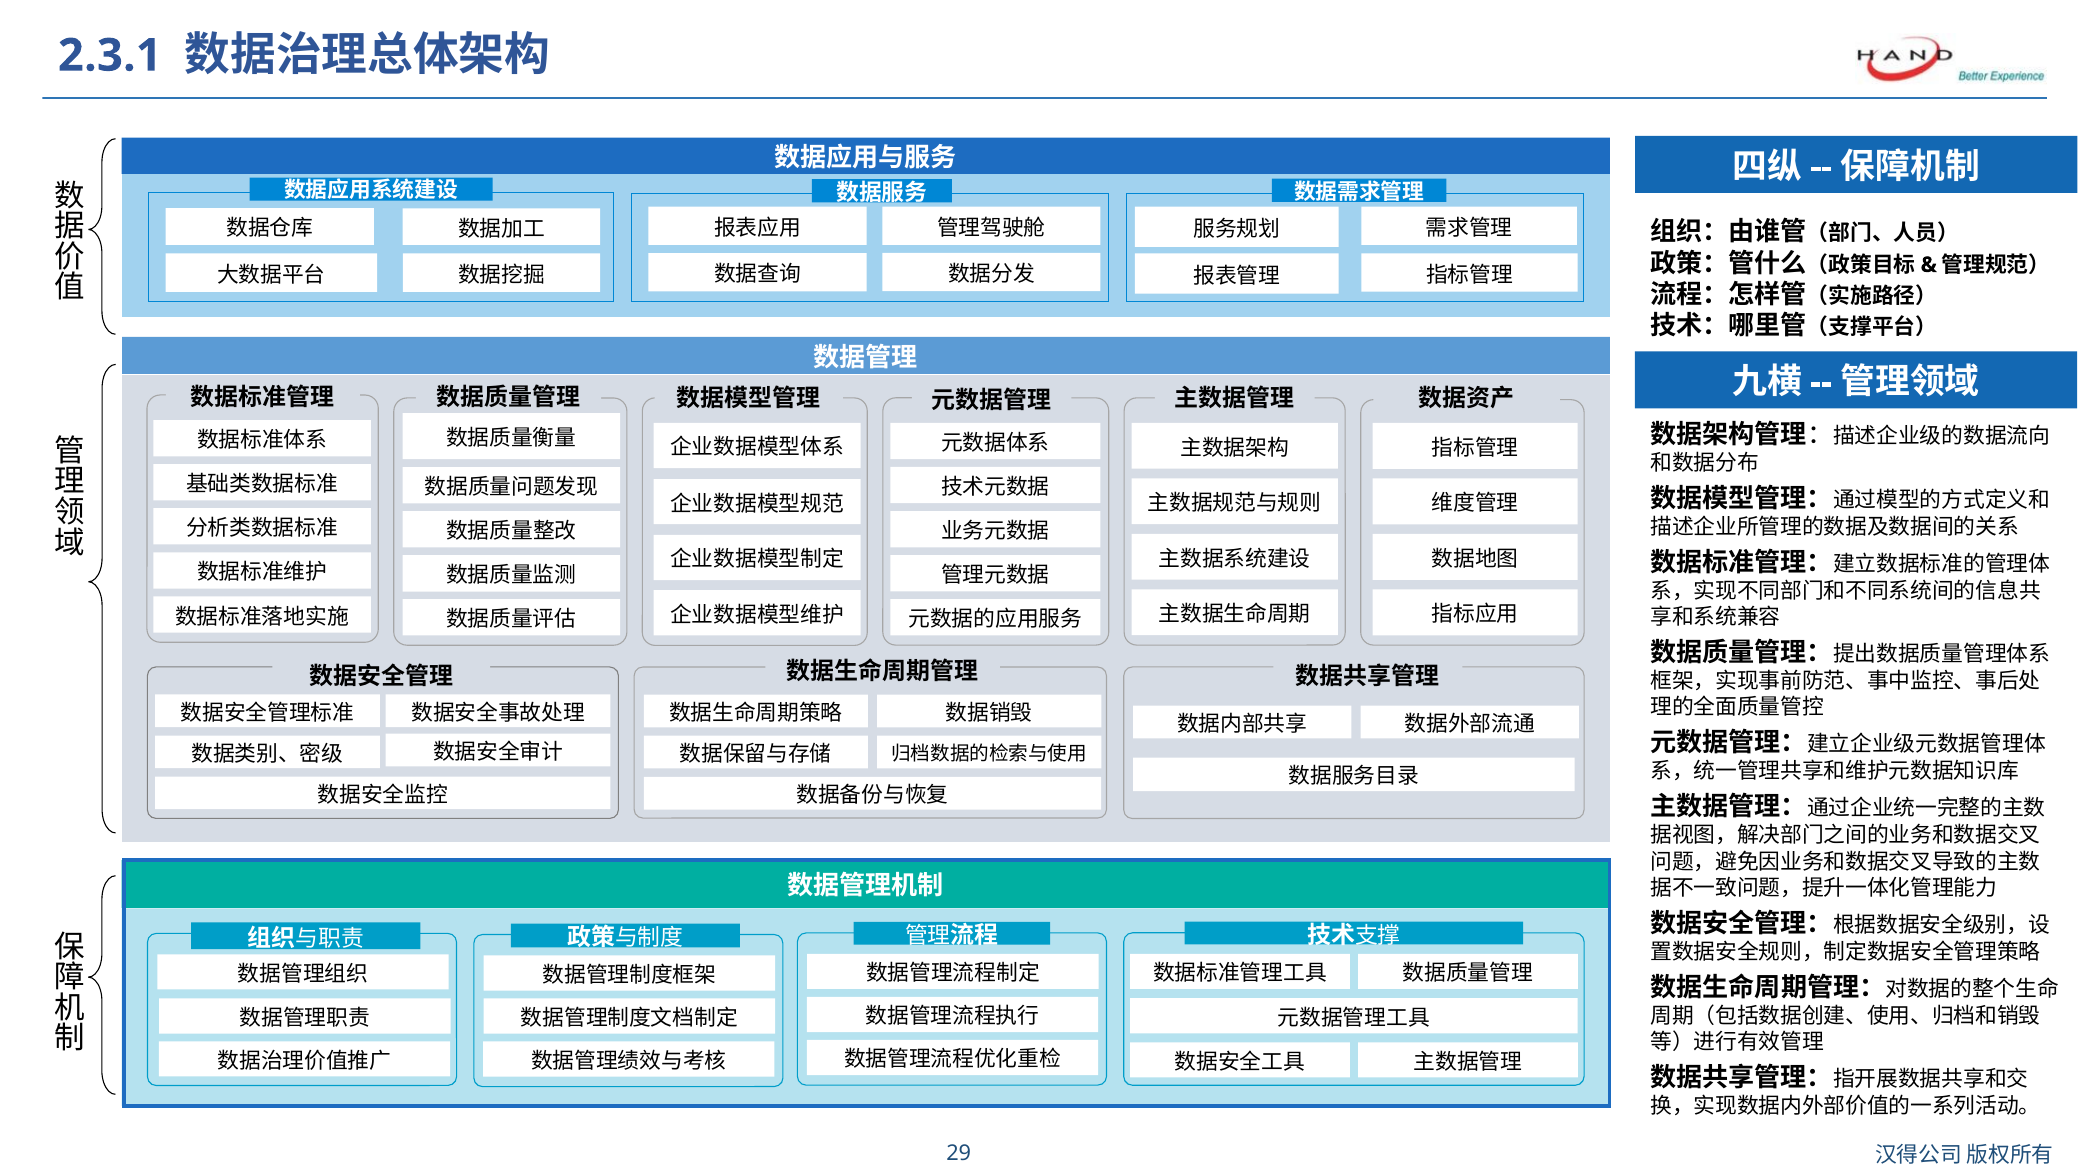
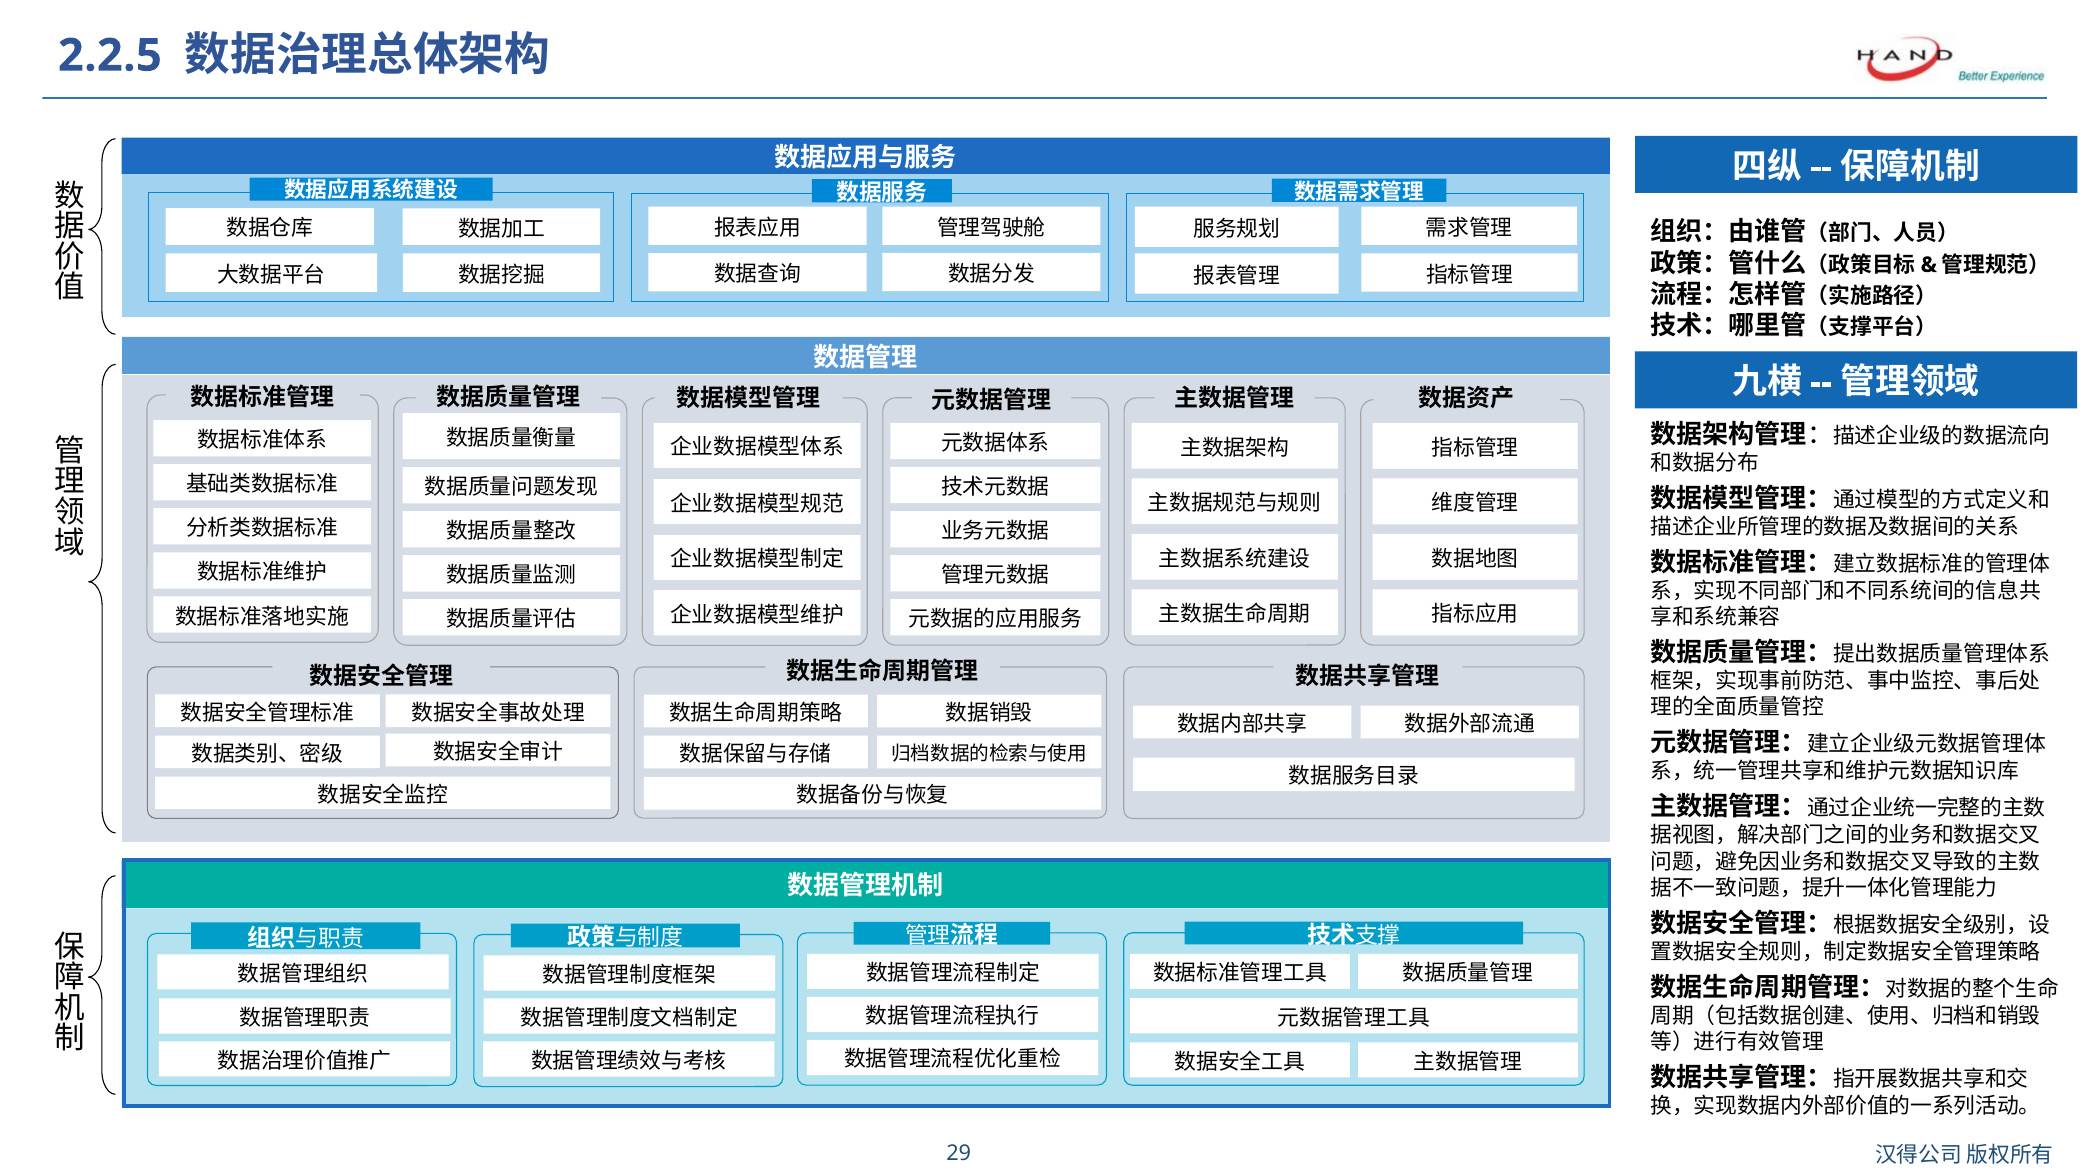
2.3.1: 2.3.1 -> 2.2.5
